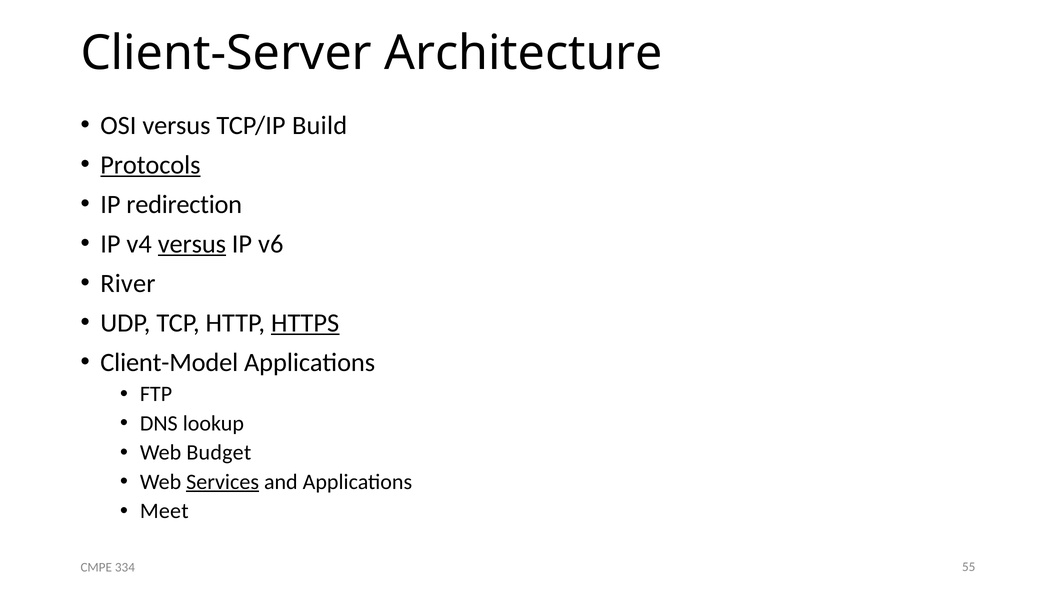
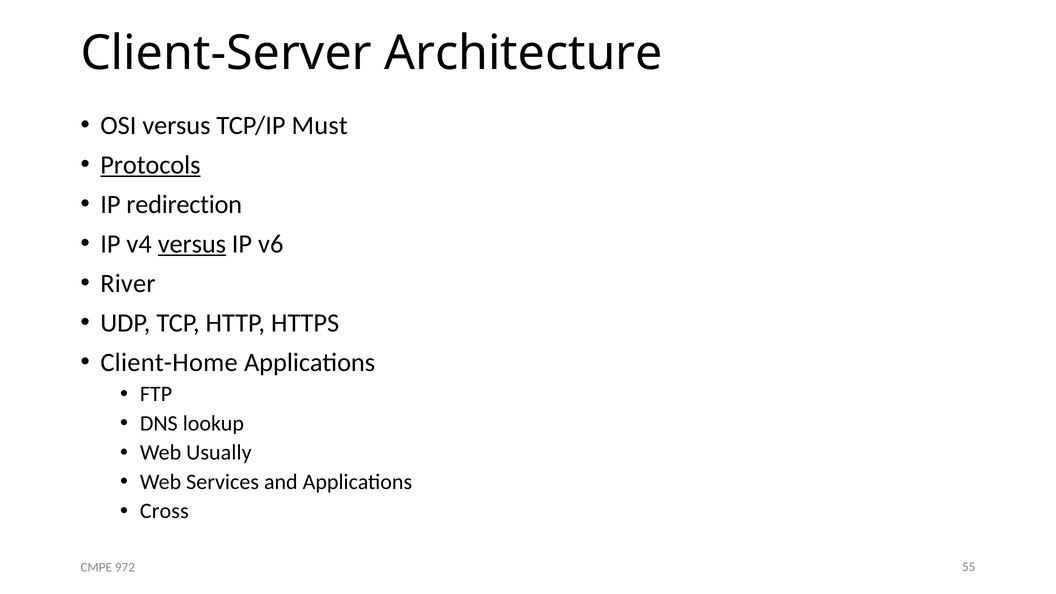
Build: Build -> Must
HTTPS underline: present -> none
Client-Model: Client-Model -> Client-Home
Budget: Budget -> Usually
Services underline: present -> none
Meet: Meet -> Cross
334: 334 -> 972
